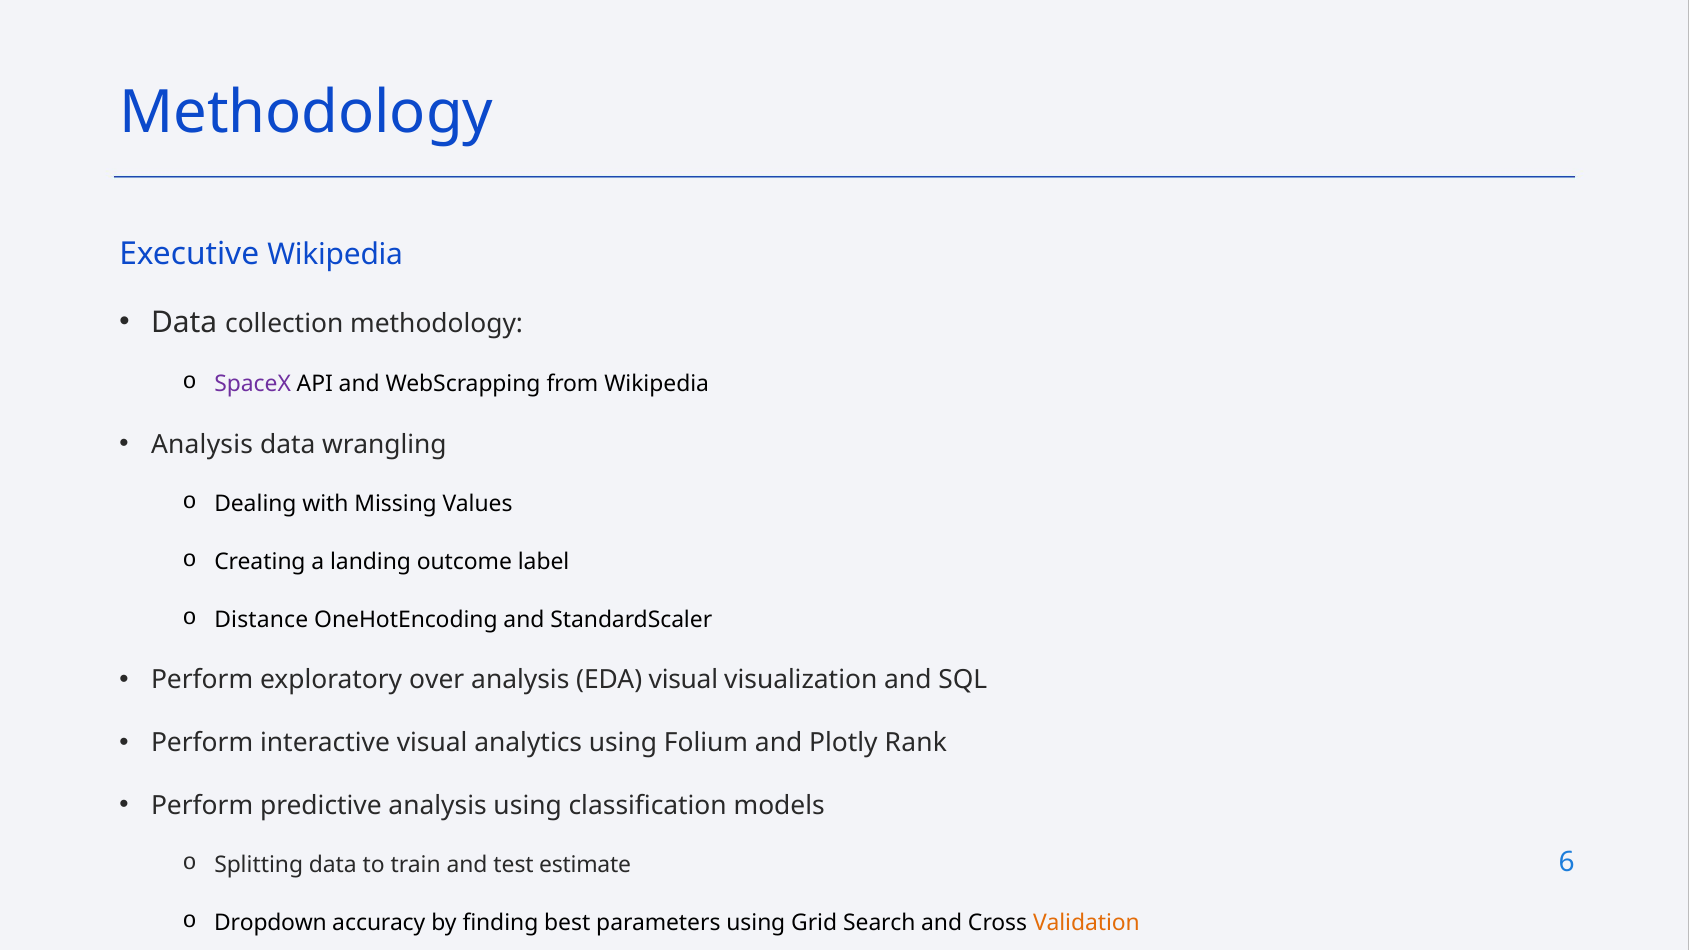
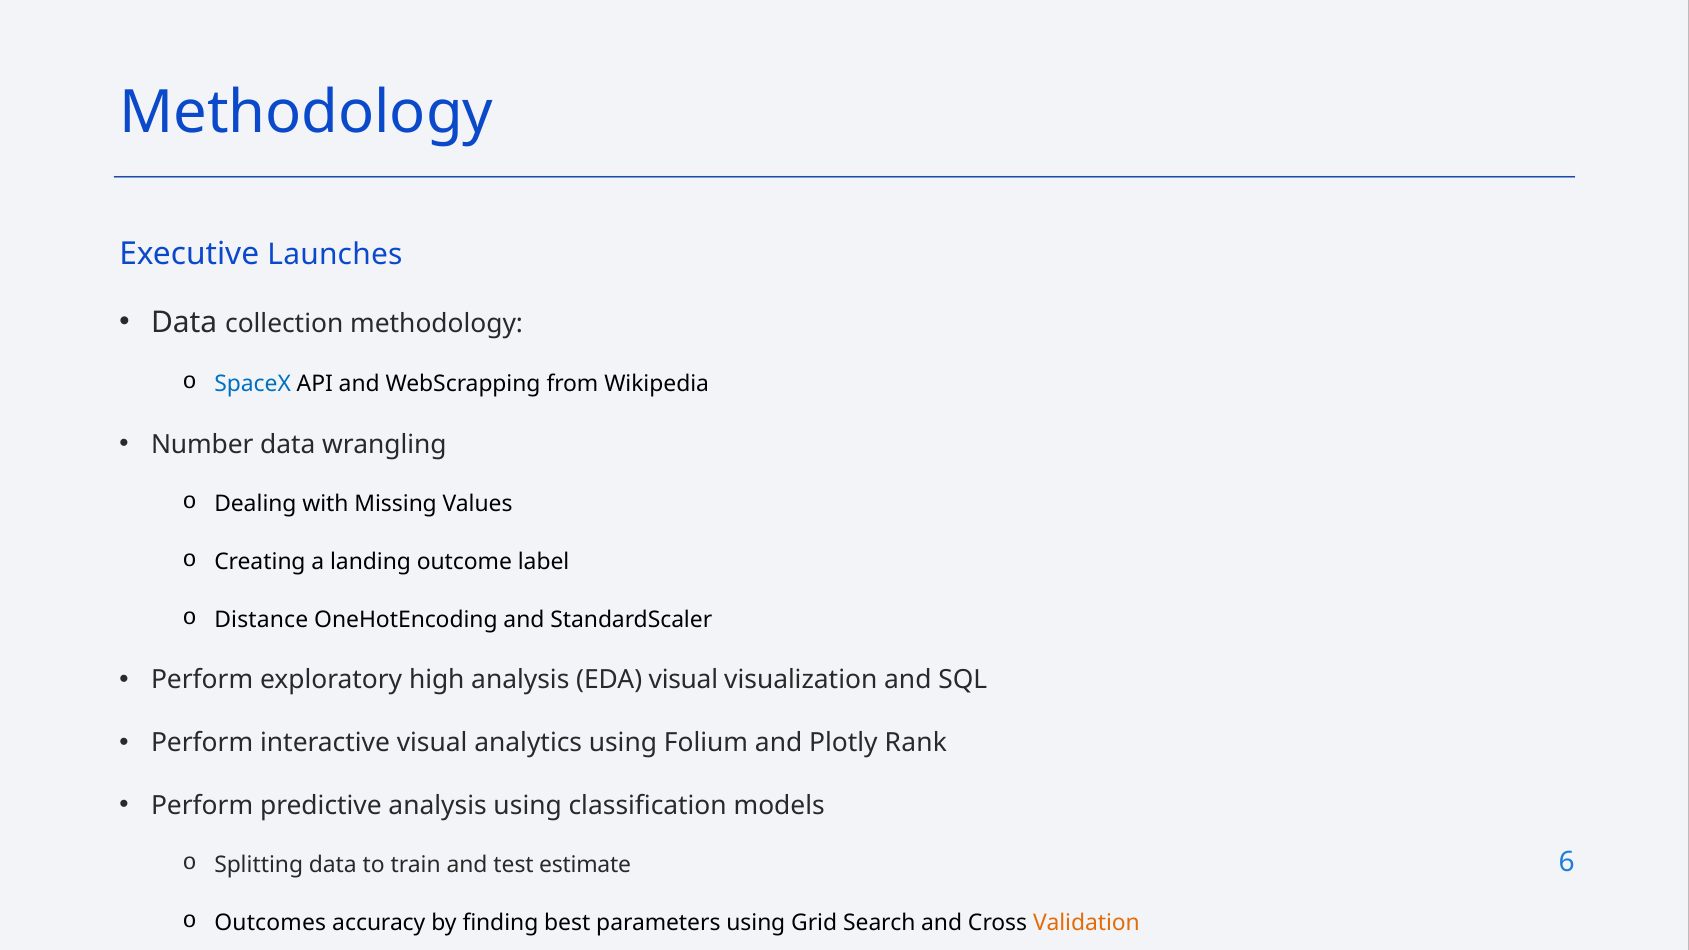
Executive Wikipedia: Wikipedia -> Launches
SpaceX colour: purple -> blue
Analysis at (202, 445): Analysis -> Number
over: over -> high
Dropdown: Dropdown -> Outcomes
